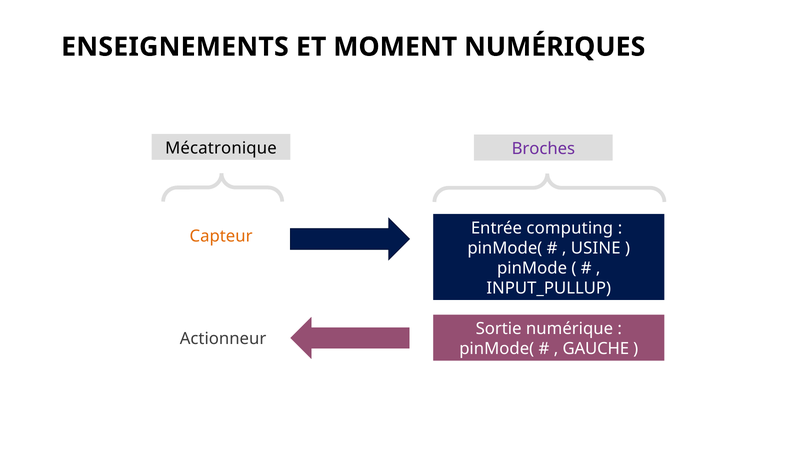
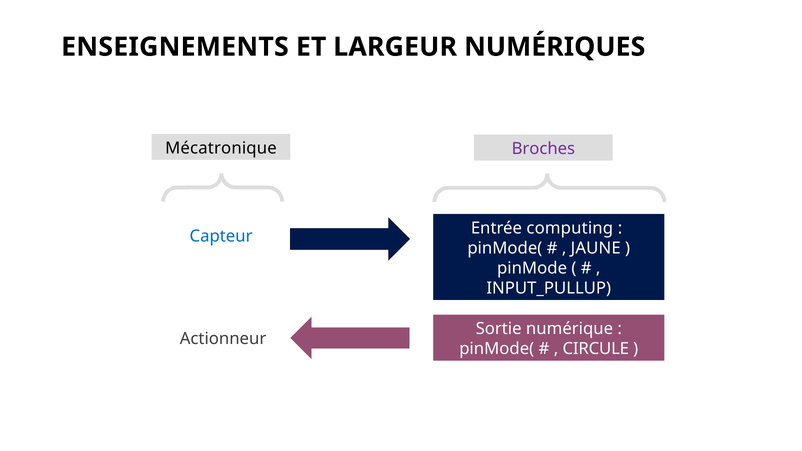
MOMENT: MOMENT -> LARGEUR
Capteur colour: orange -> blue
USINE: USINE -> JAUNE
GAUCHE: GAUCHE -> CIRCULE
